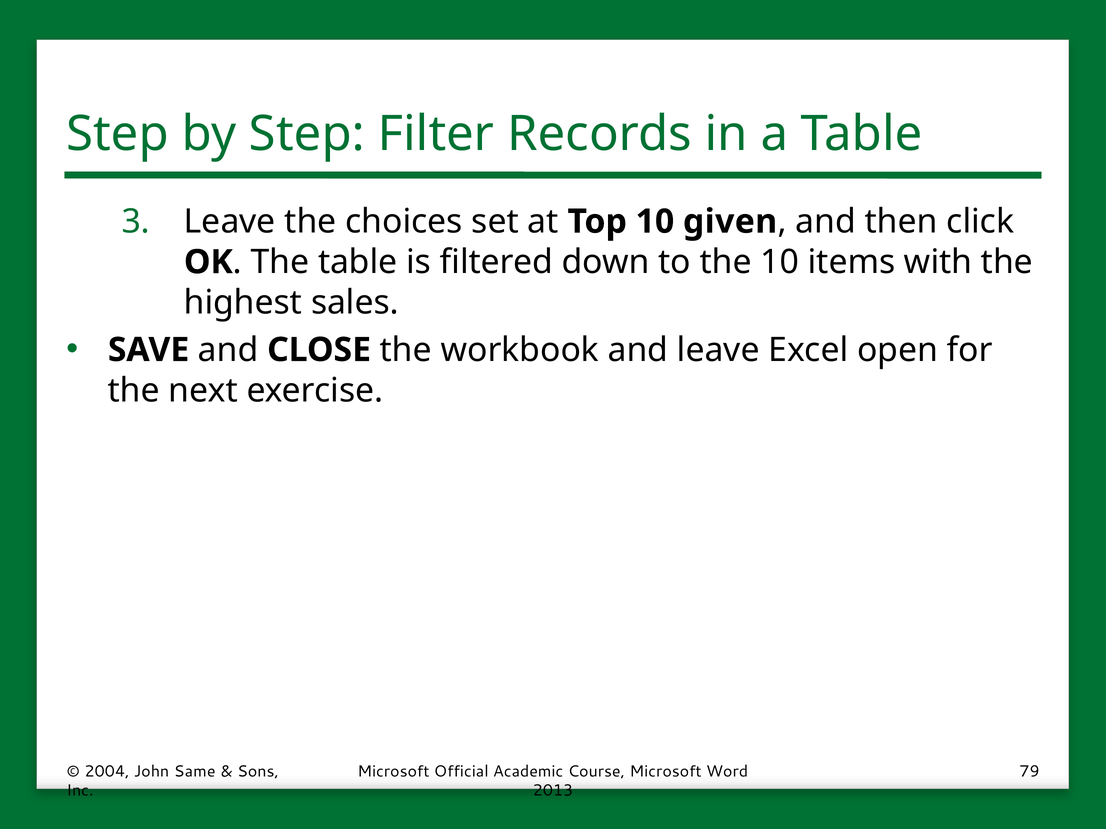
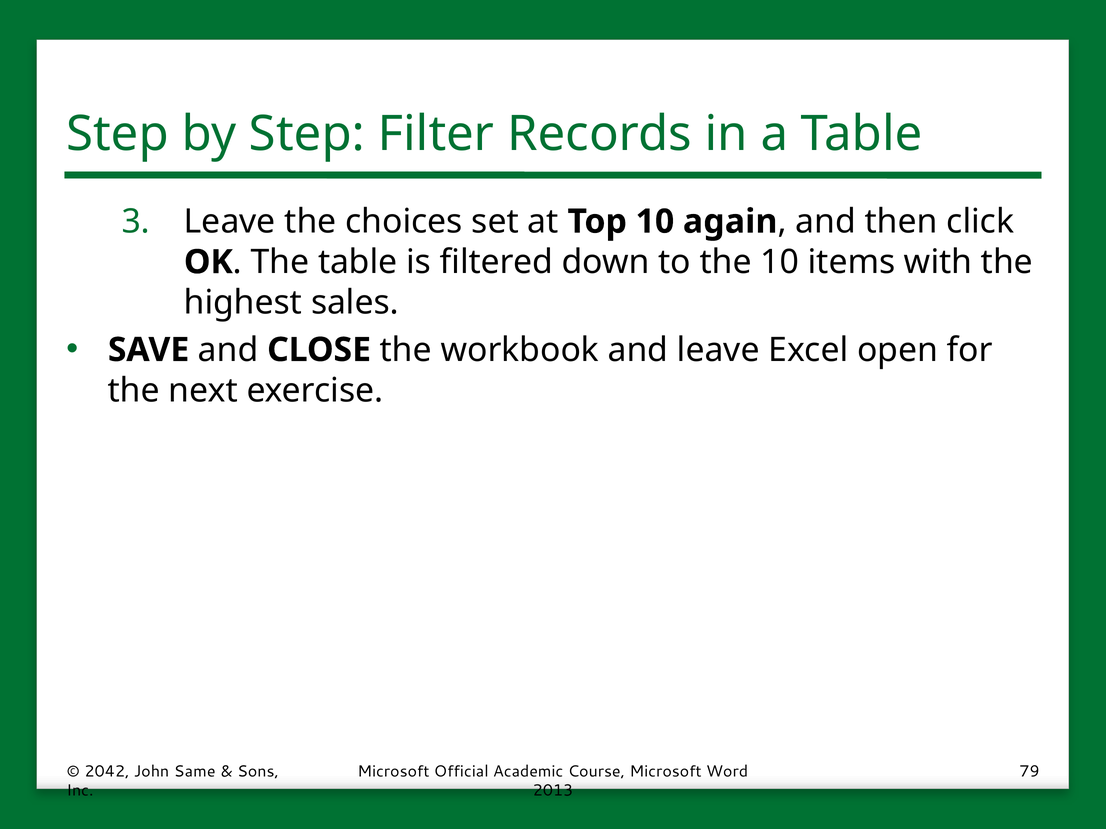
given: given -> again
2004: 2004 -> 2042
